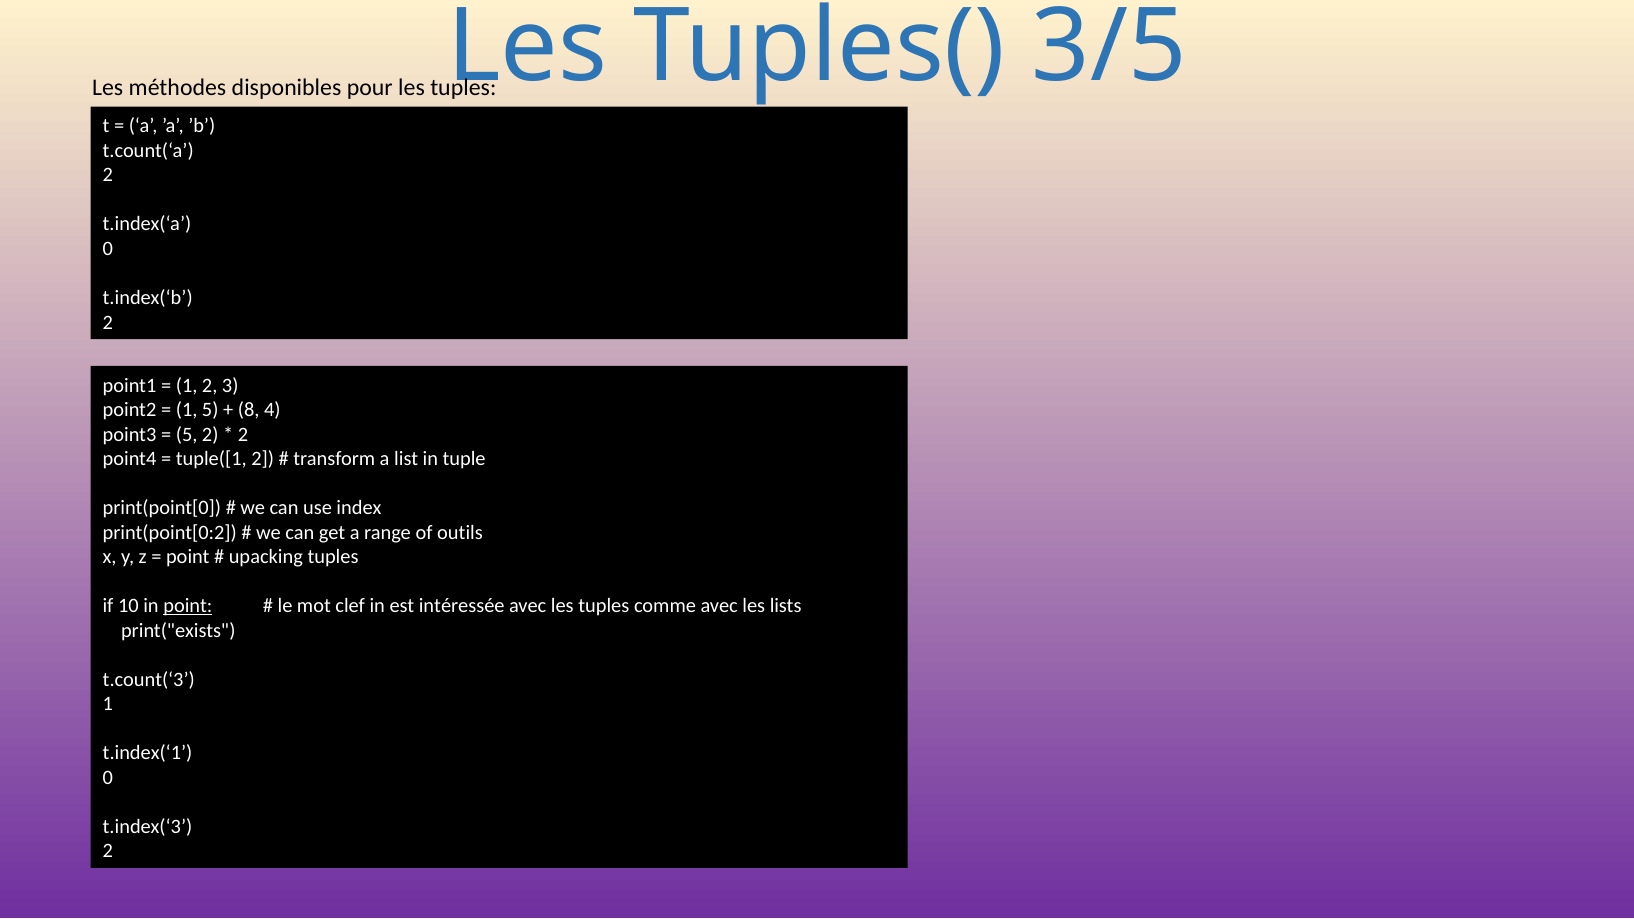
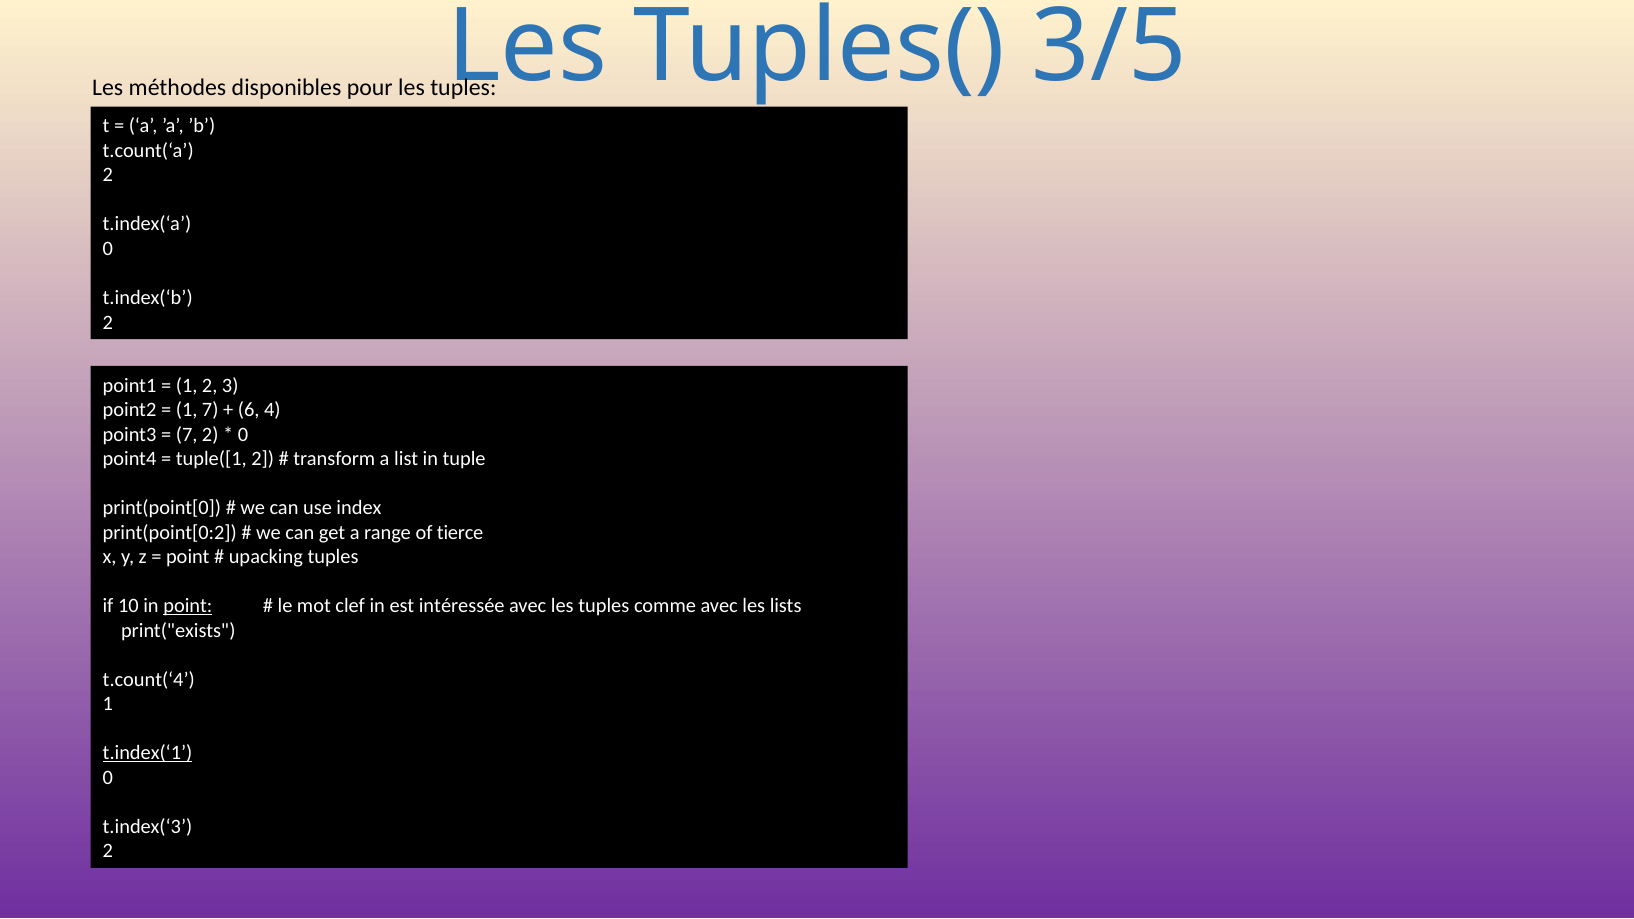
1 5: 5 -> 7
8: 8 -> 6
5 at (187, 435): 5 -> 7
2 at (243, 435): 2 -> 0
outils: outils -> tierce
t.count(‘3: t.count(‘3 -> t.count(‘4
t.index(‘1 underline: none -> present
